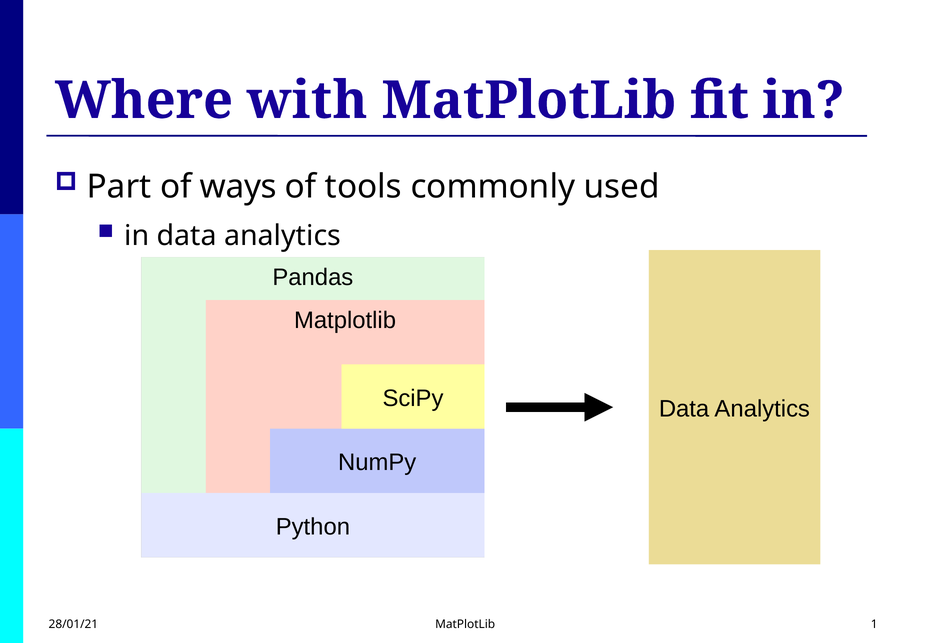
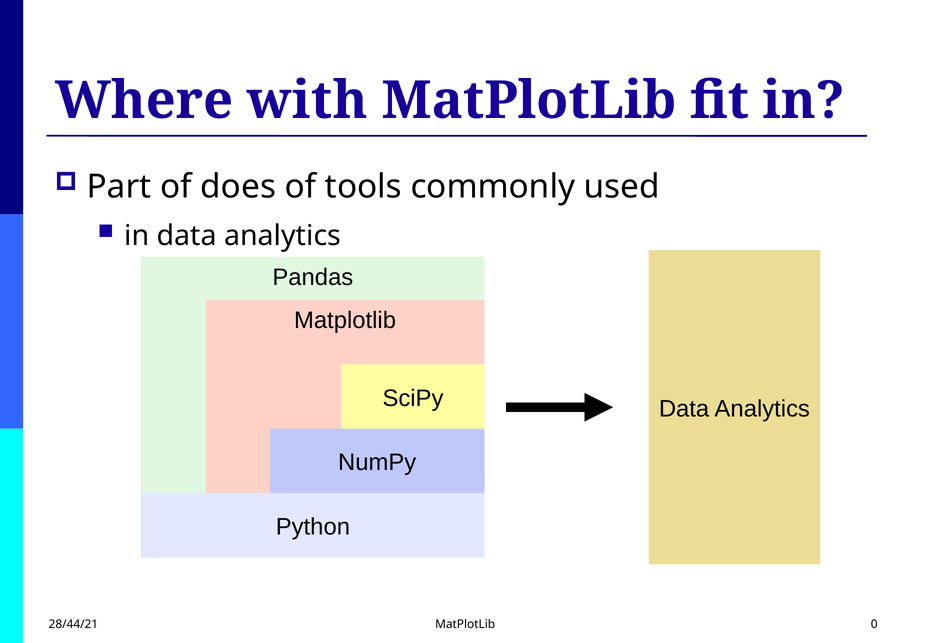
ways: ways -> does
28/01/21: 28/01/21 -> 28/44/21
1: 1 -> 0
